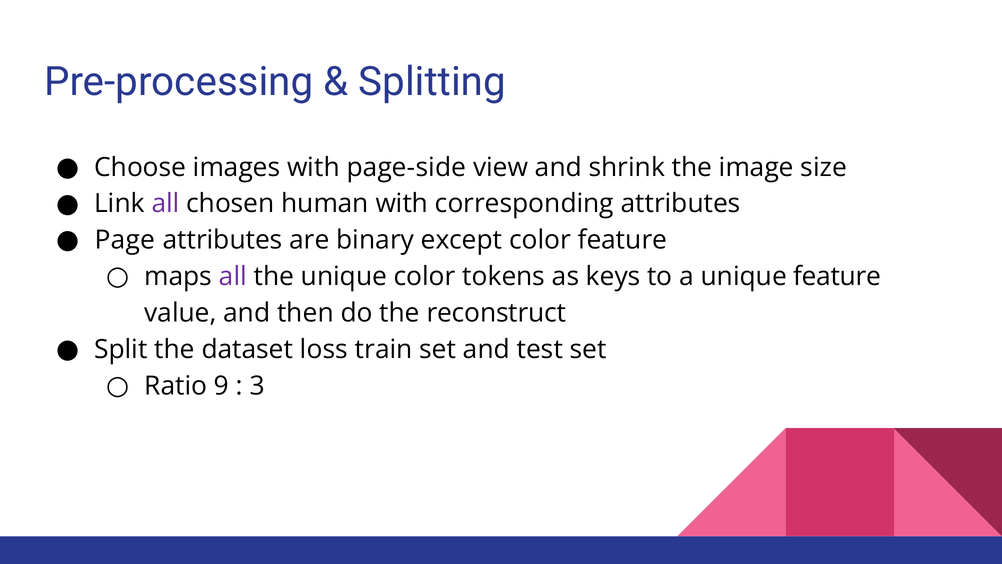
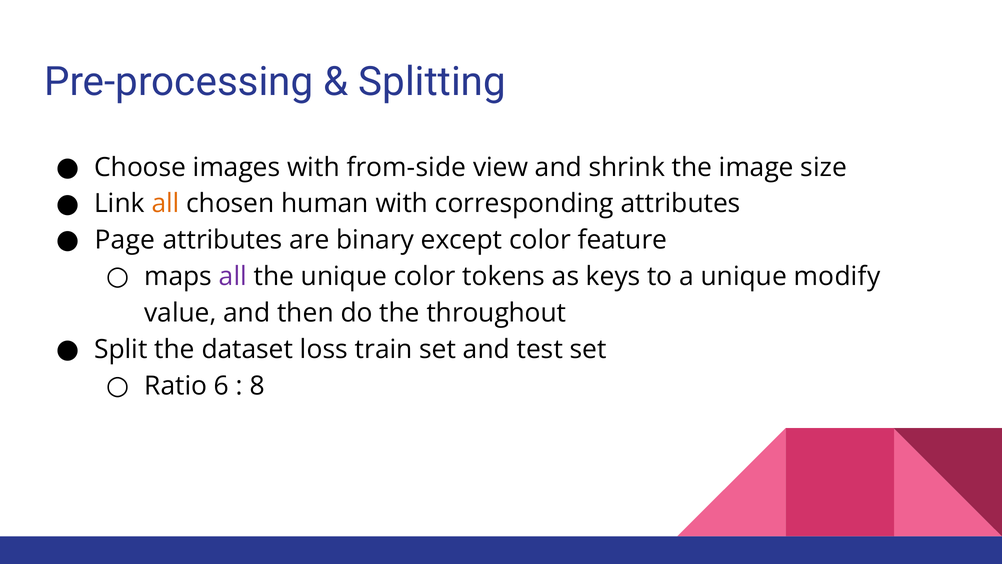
page-side: page-side -> from-side
all at (165, 204) colour: purple -> orange
unique feature: feature -> modify
reconstruct: reconstruct -> throughout
9: 9 -> 6
3: 3 -> 8
